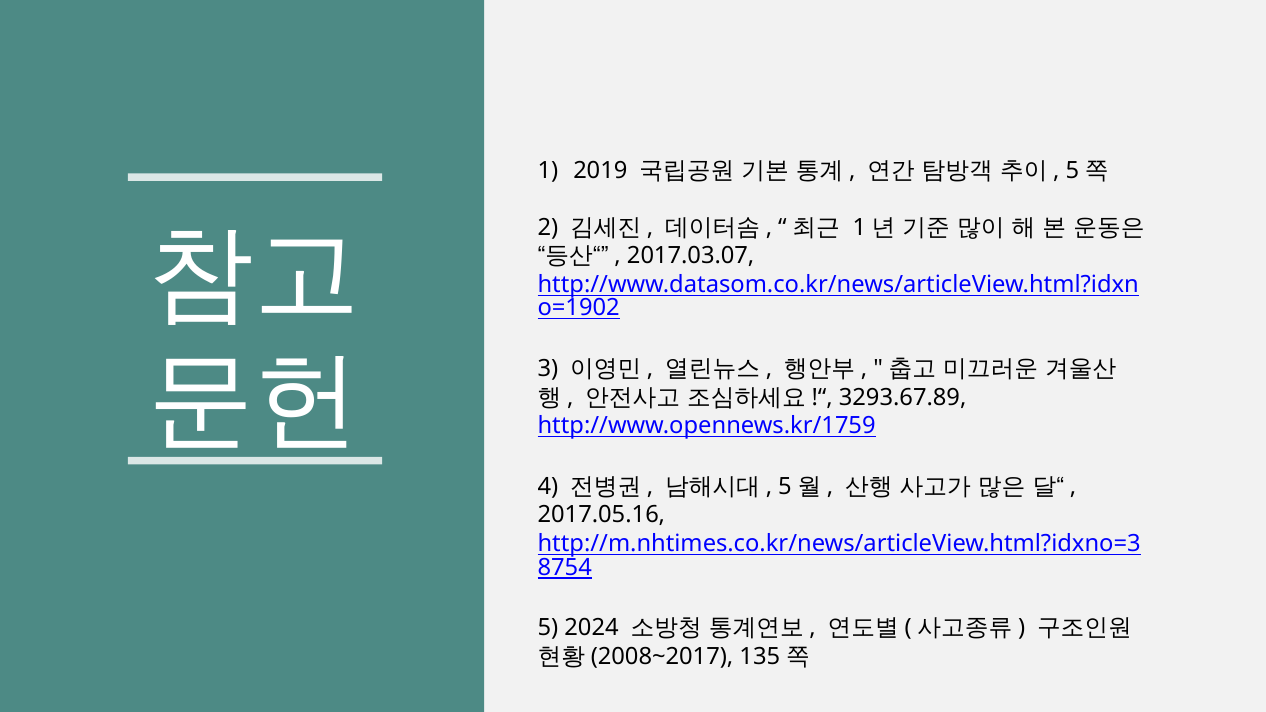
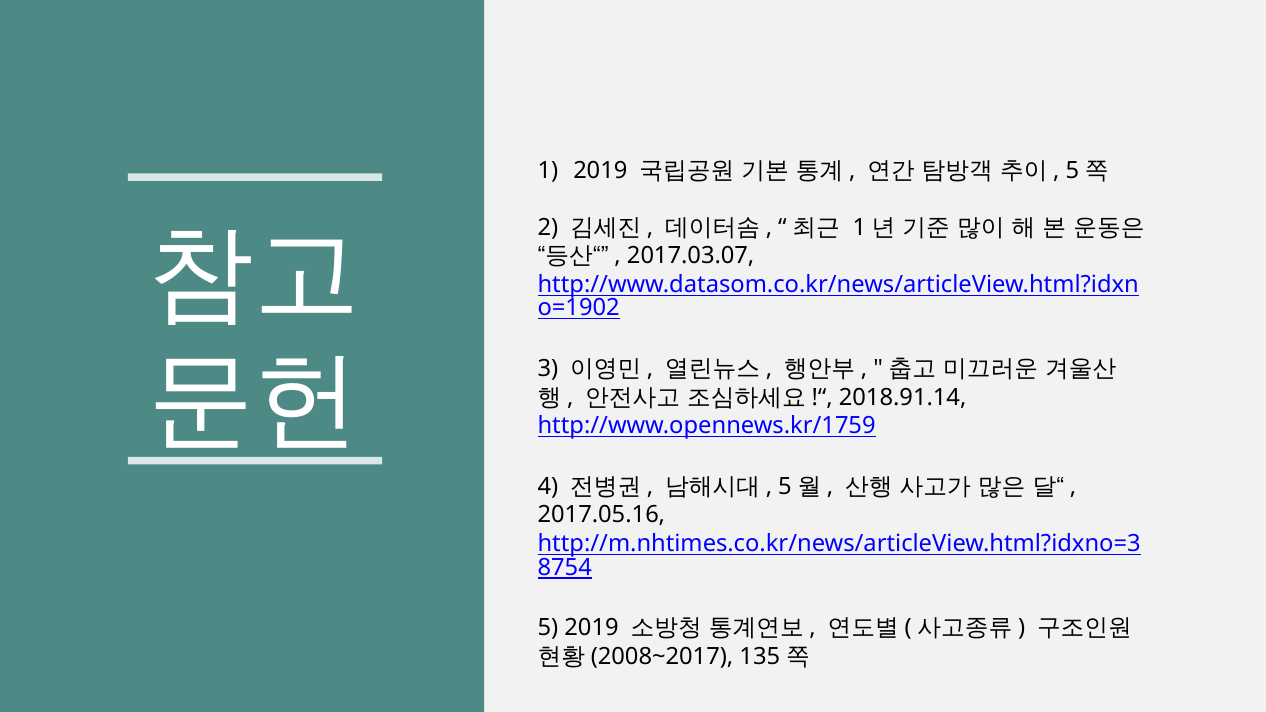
3293.67.89: 3293.67.89 -> 2018.91.14
5 2024: 2024 -> 2019
